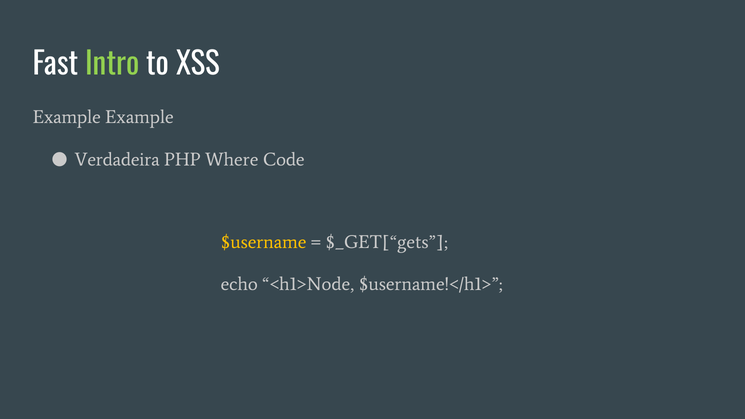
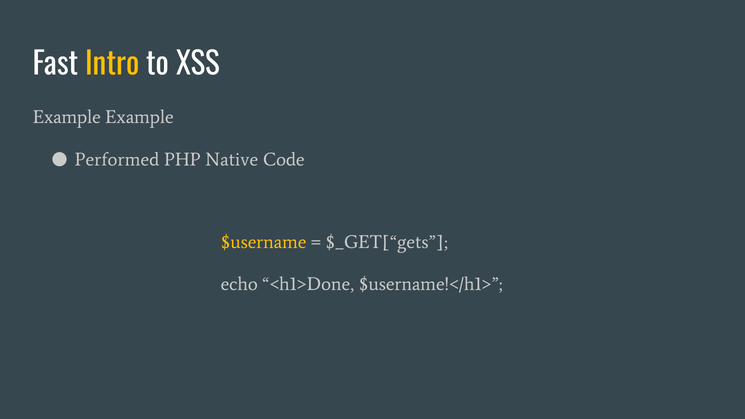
Intro colour: light green -> yellow
Verdadeira: Verdadeira -> Performed
Where: Where -> Native
<h1>Node: <h1>Node -> <h1>Done
